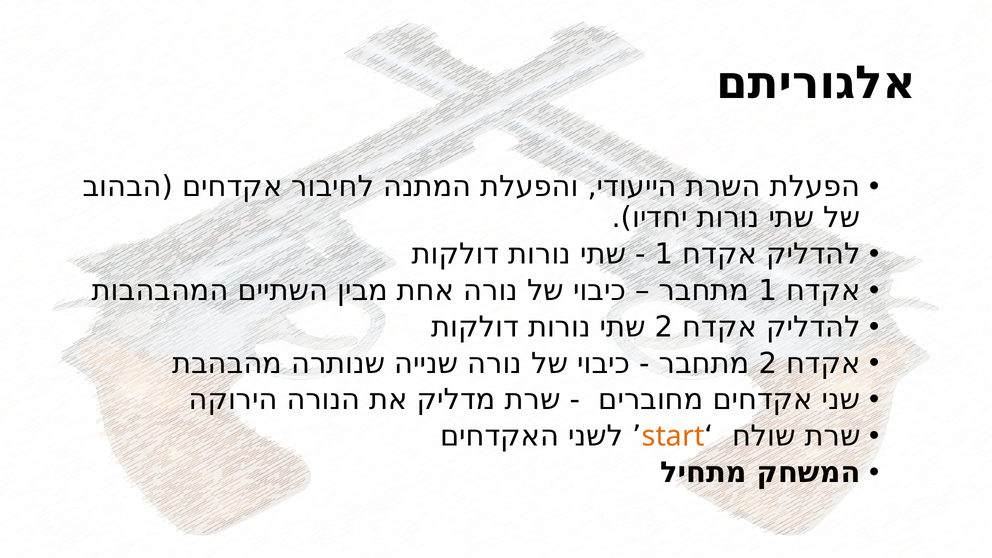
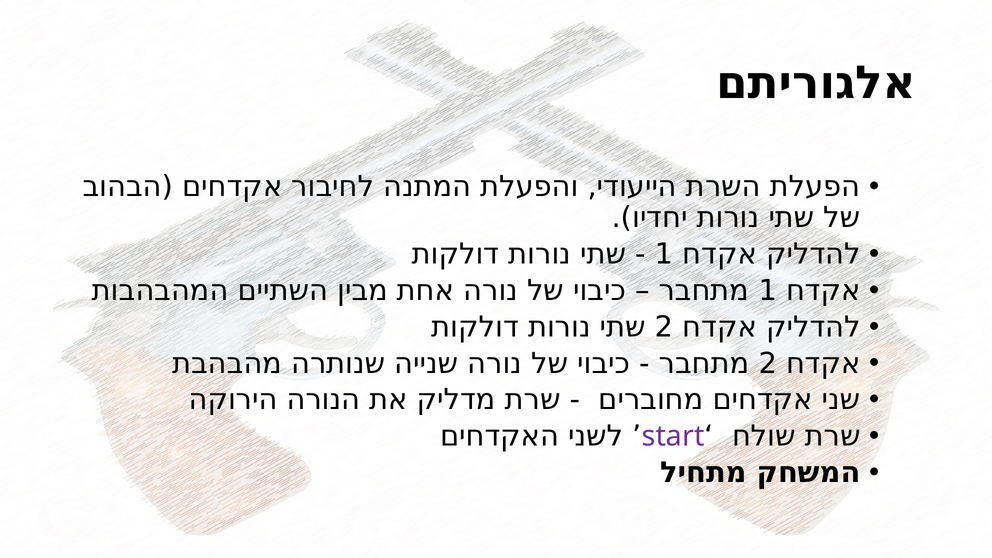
start colour: orange -> purple
